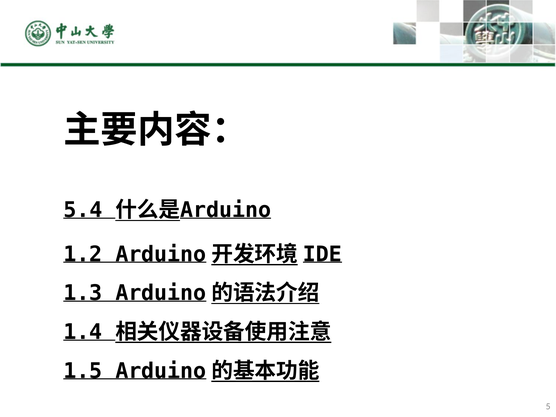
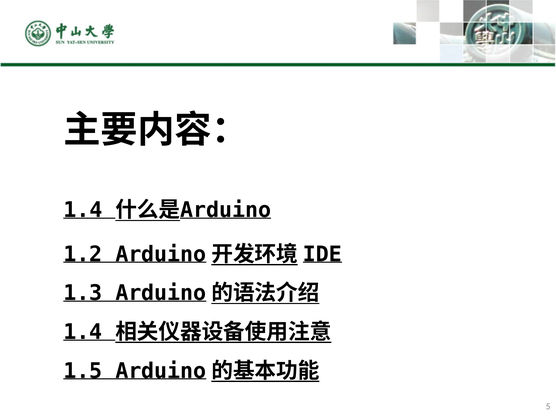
5.4 at (83, 210): 5.4 -> 1.4
